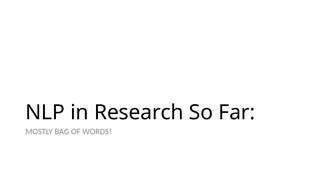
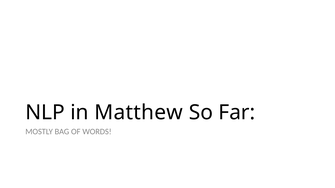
Research: Research -> Matthew
